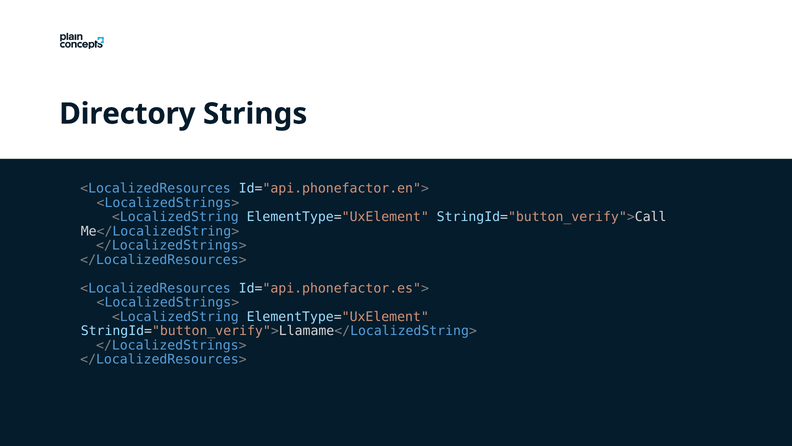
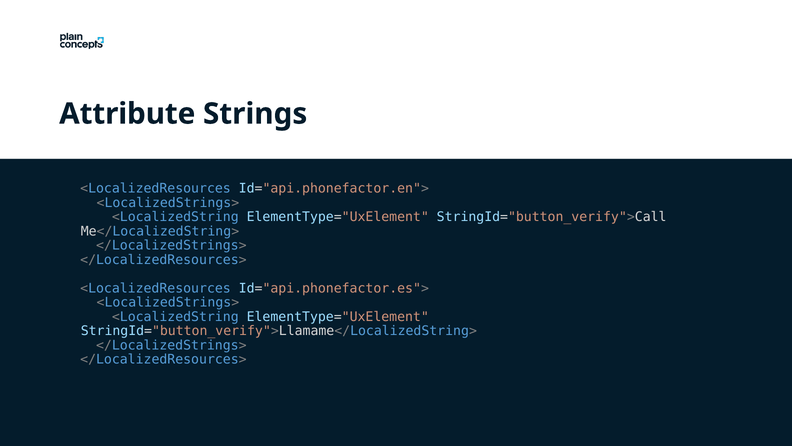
Directory: Directory -> Attribute
